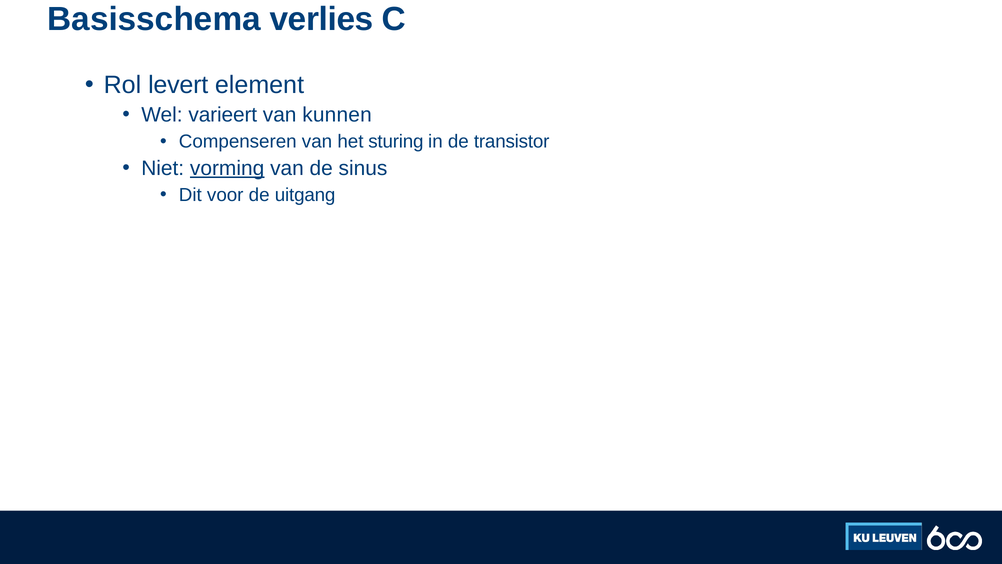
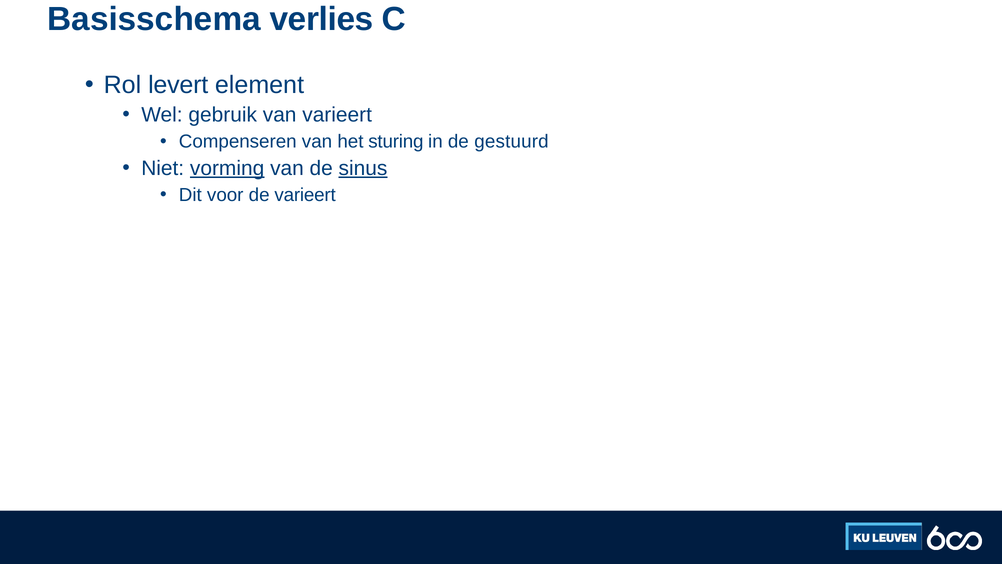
varieert: varieert -> gebruik
van kunnen: kunnen -> varieert
transistor: transistor -> gestuurd
sinus underline: none -> present
de uitgang: uitgang -> varieert
